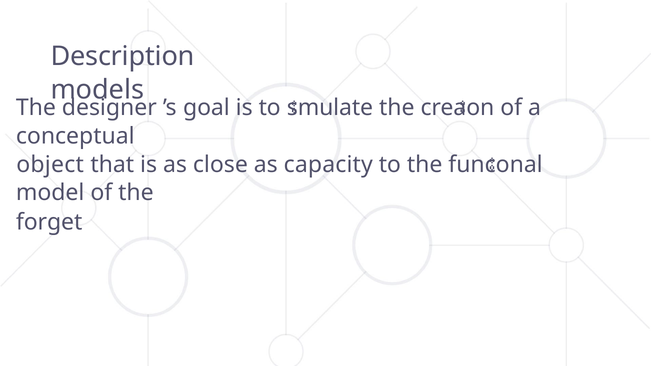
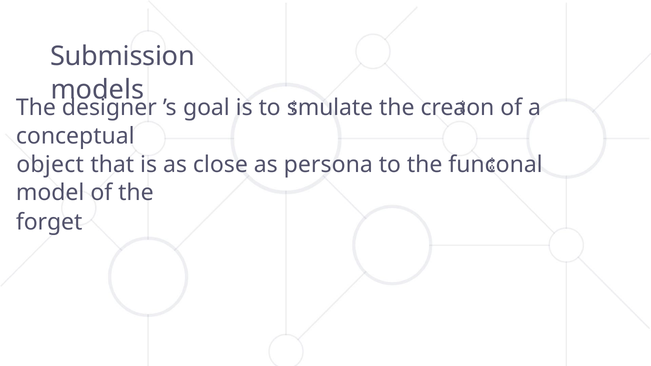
Description: Description -> Submission
capacity: capacity -> persona
